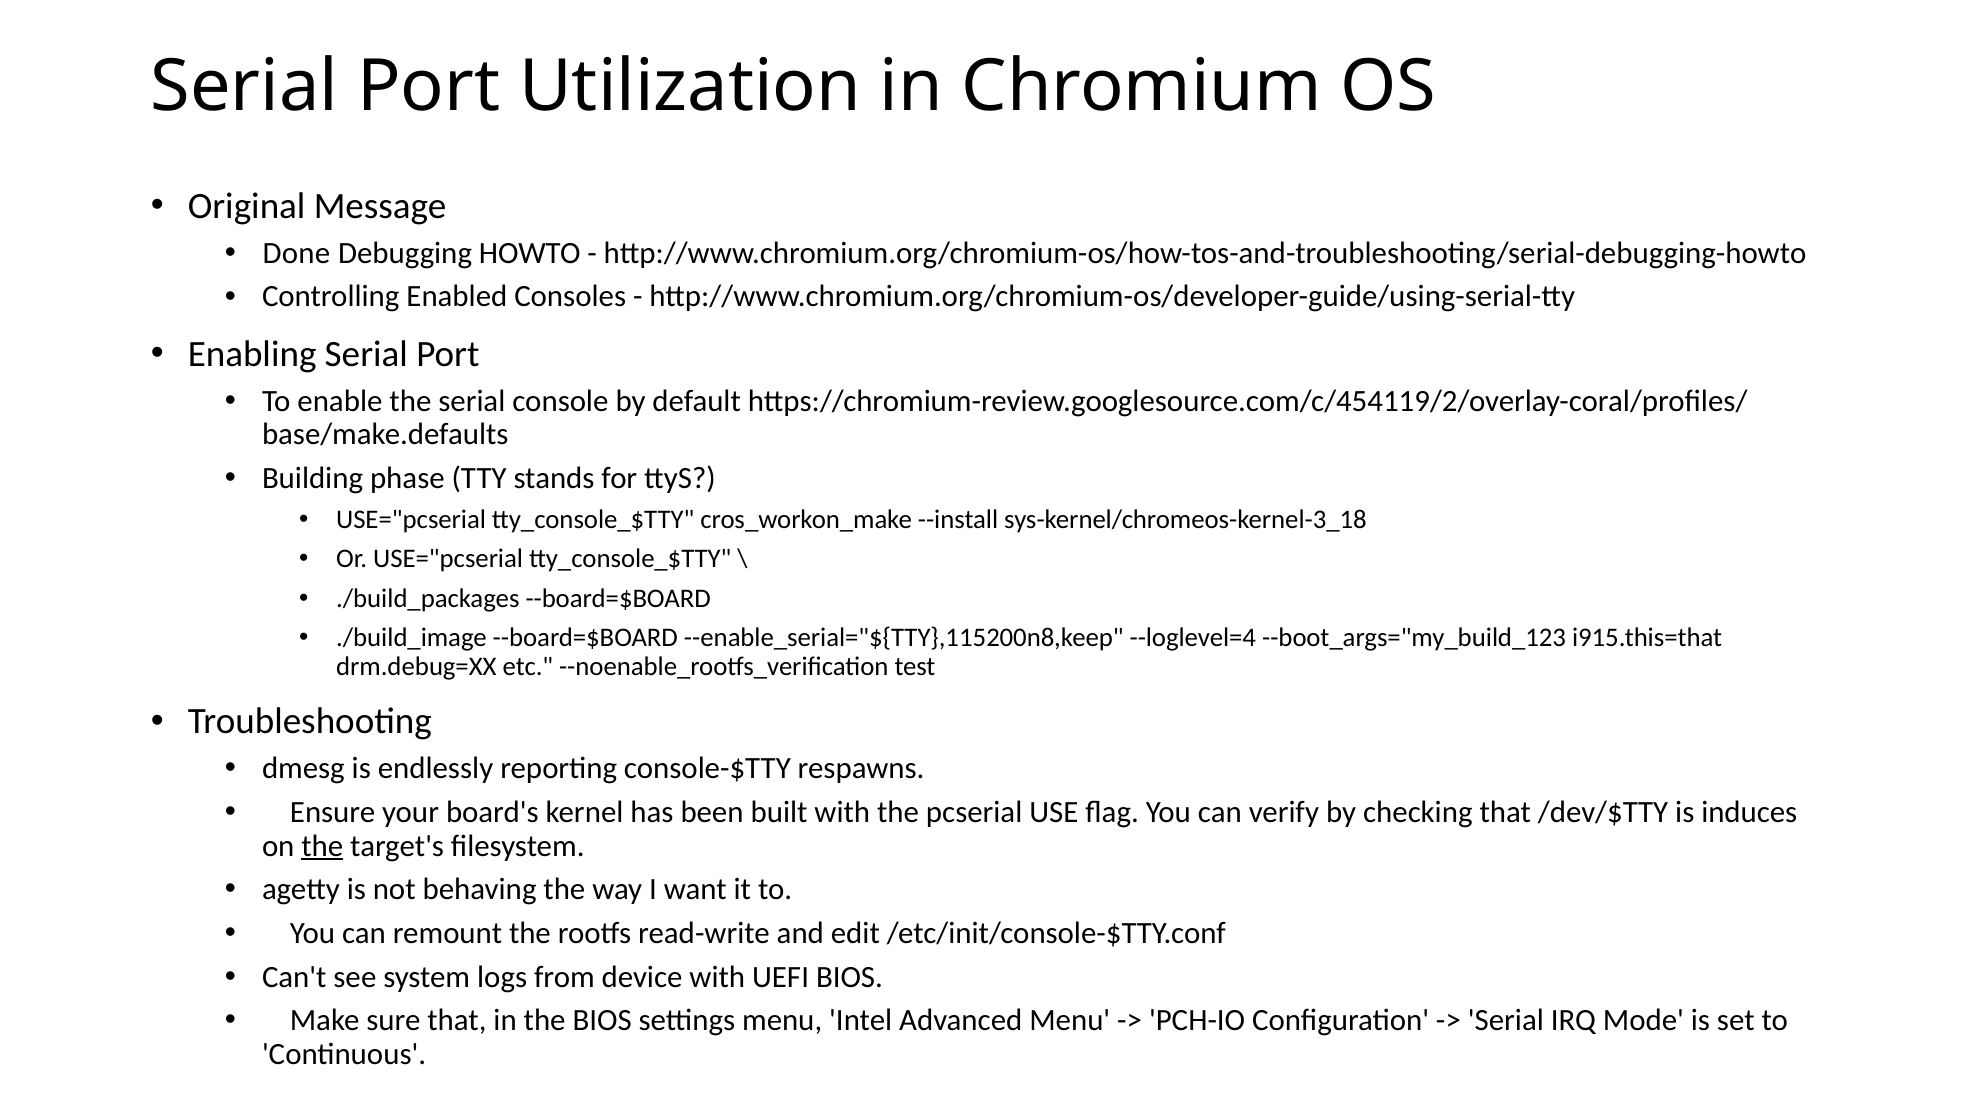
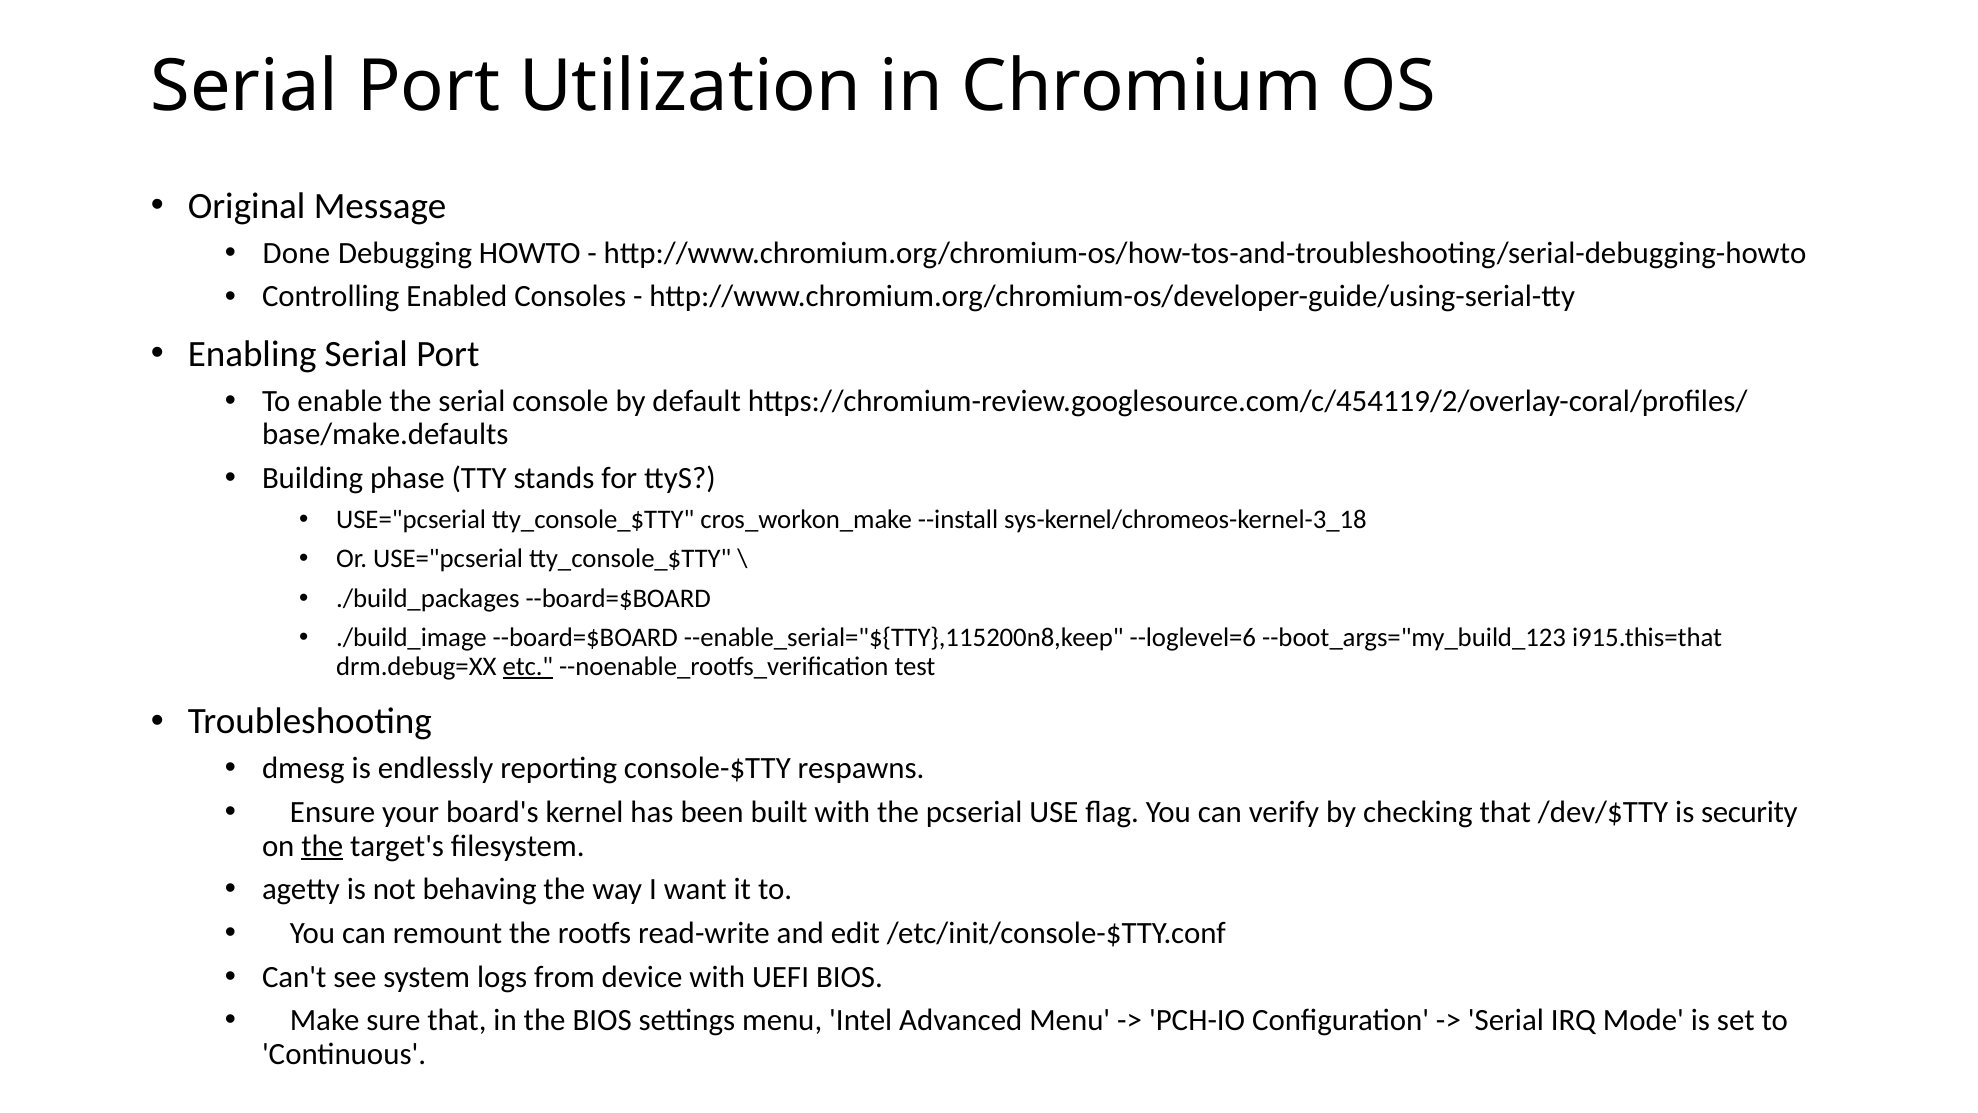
--loglevel=4: --loglevel=4 -> --loglevel=6
etc underline: none -> present
induces: induces -> security
